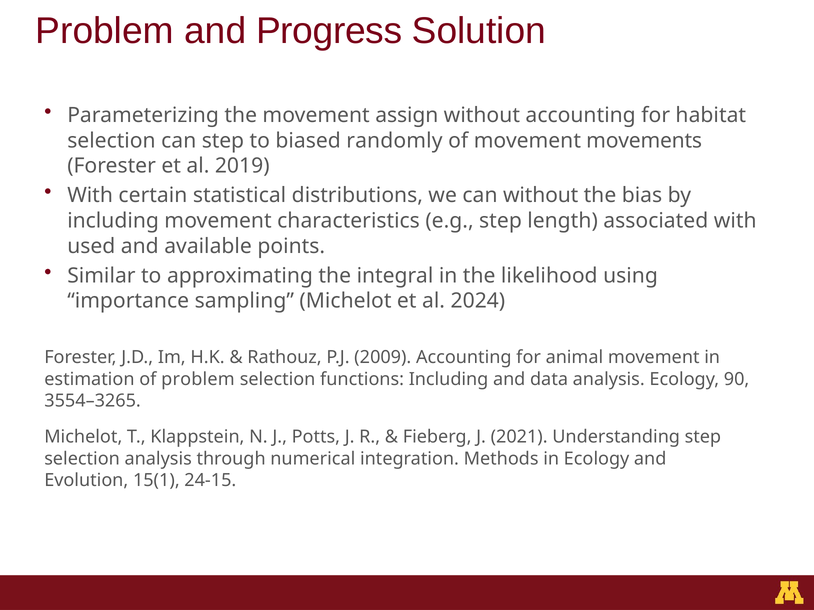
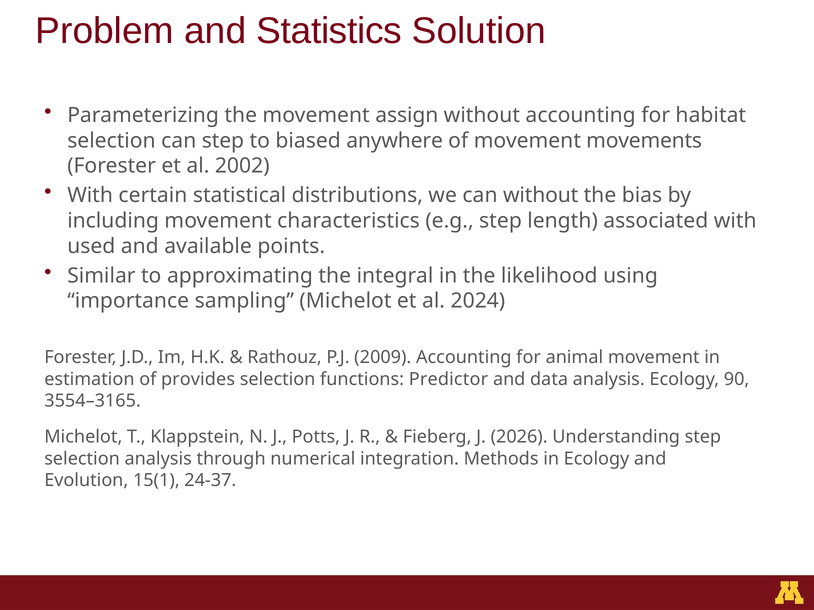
Progress: Progress -> Statistics
randomly: randomly -> anywhere
2019: 2019 -> 2002
of problem: problem -> provides
functions Including: Including -> Predictor
3554–3265: 3554–3265 -> 3554–3165
2021: 2021 -> 2026
24-15: 24-15 -> 24-37
